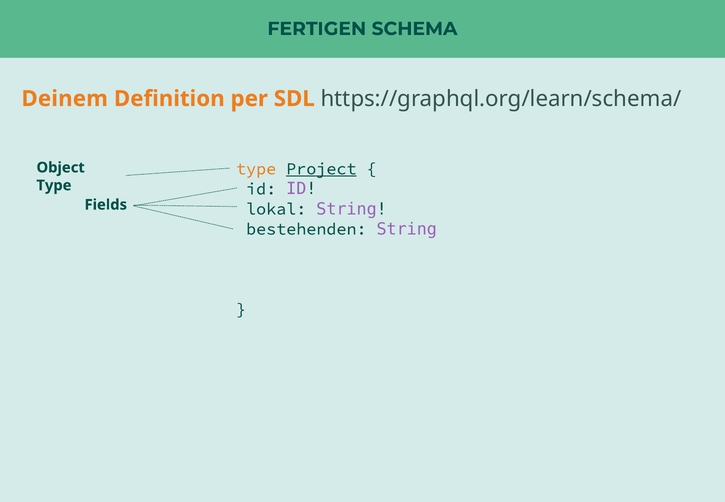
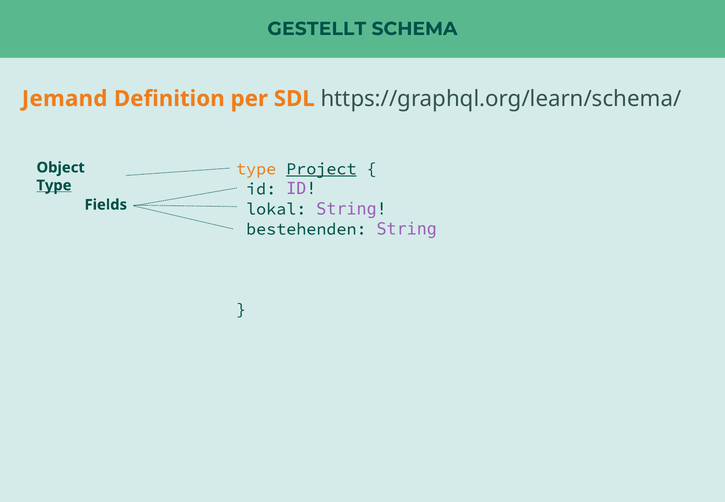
FERTIGEN: FERTIGEN -> GESTELLT
Deinem: Deinem -> Jemand
Type at (54, 185) underline: none -> present
